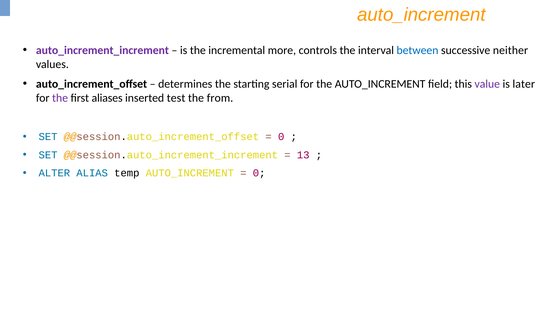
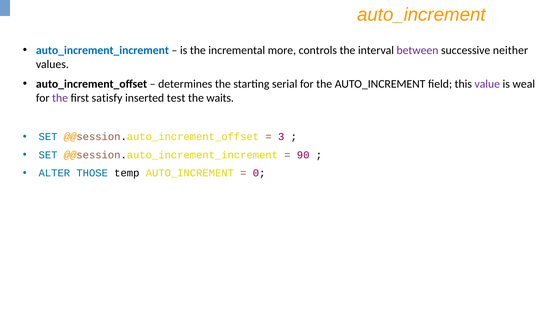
auto_increment_increment colour: purple -> blue
between colour: blue -> purple
later: later -> weal
aliases: aliases -> satisfy
from: from -> waits
0 at (281, 137): 0 -> 3
13: 13 -> 90
ALIAS: ALIAS -> THOSE
